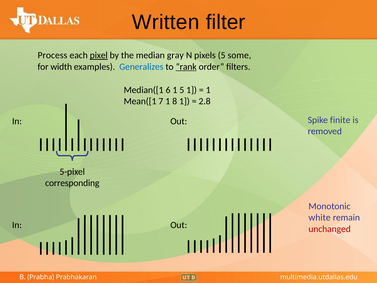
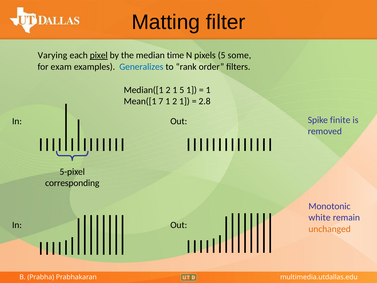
Written: Written -> Matting
Process: Process -> Varying
gray: gray -> time
width: width -> exam
rank underline: present -> none
Median([1 6: 6 -> 2
1 8: 8 -> 2
unchanged colour: red -> orange
